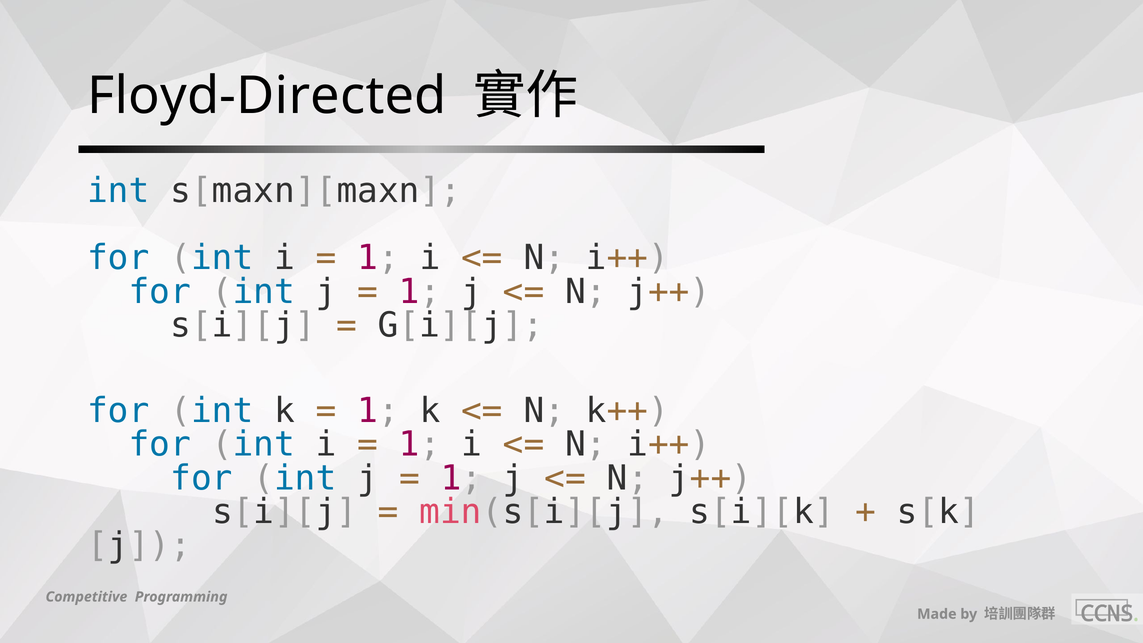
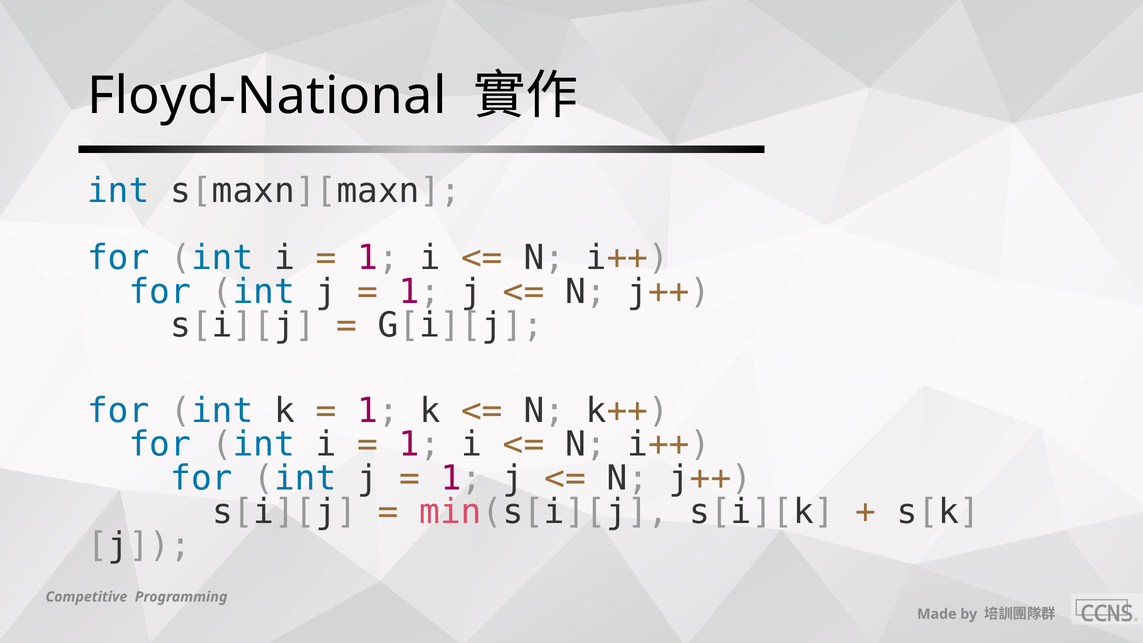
Floyd-Directed: Floyd-Directed -> Floyd-National
